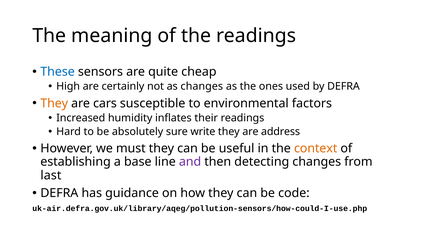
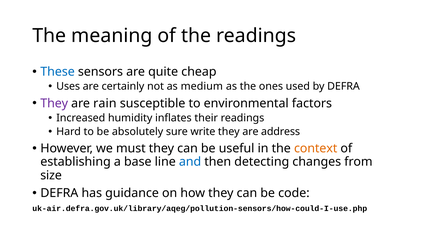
High: High -> Uses
as changes: changes -> medium
They at (54, 103) colour: orange -> purple
cars: cars -> rain
and colour: purple -> blue
last: last -> size
